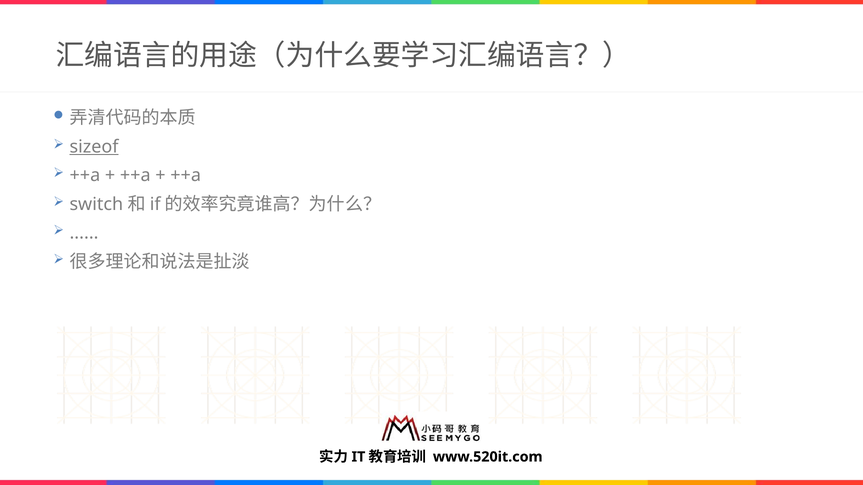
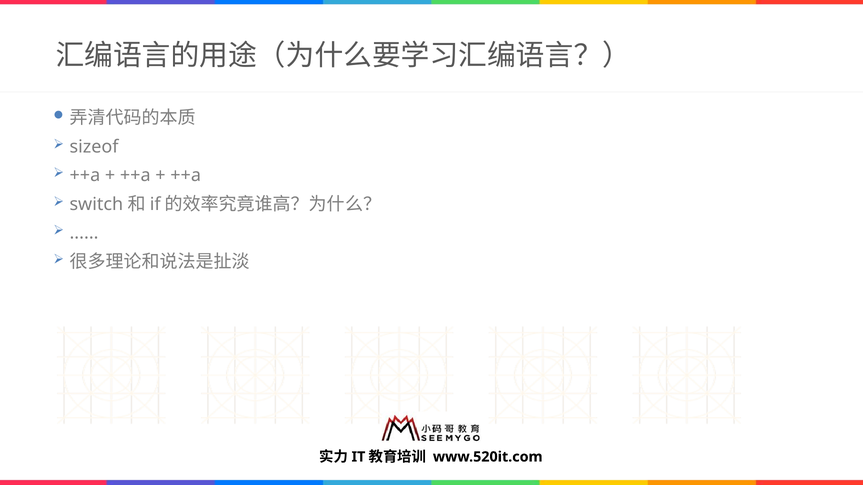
sizeof underline: present -> none
